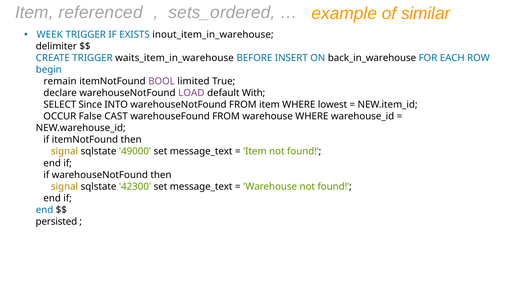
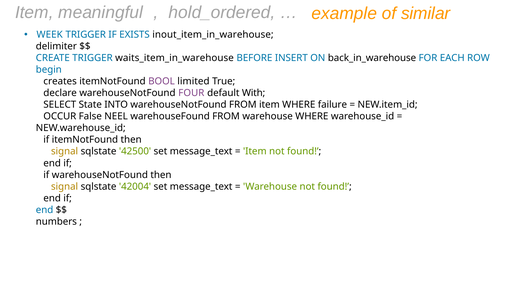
referenced: referenced -> meaningful
sets_ordered: sets_ordered -> hold_ordered
remain: remain -> creates
LOAD: LOAD -> FOUR
Since: Since -> State
lowest: lowest -> failure
CAST: CAST -> NEEL
49000: 49000 -> 42500
42300: 42300 -> 42004
persisted: persisted -> numbers
